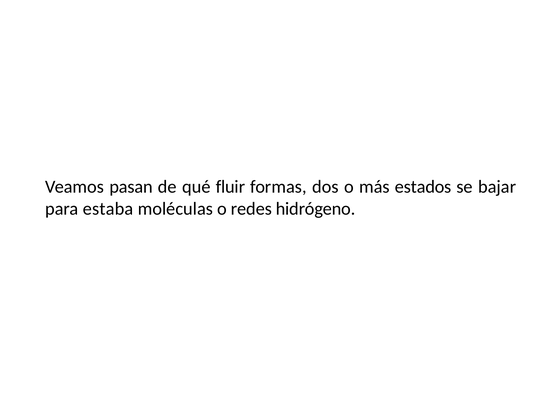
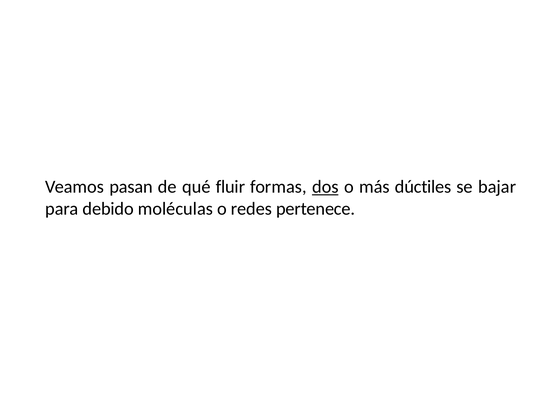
dos underline: none -> present
estados: estados -> dúctiles
estaba: estaba -> debido
hidrógeno: hidrógeno -> pertenece
